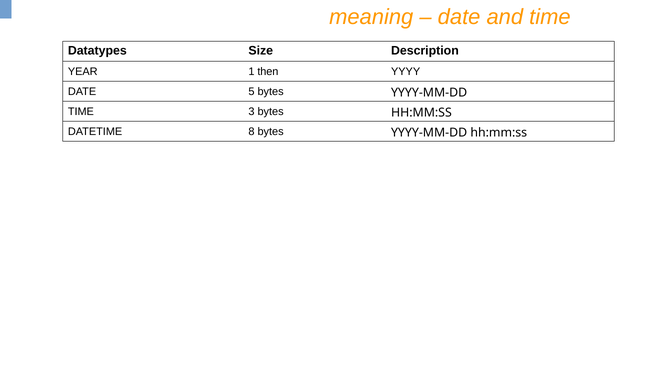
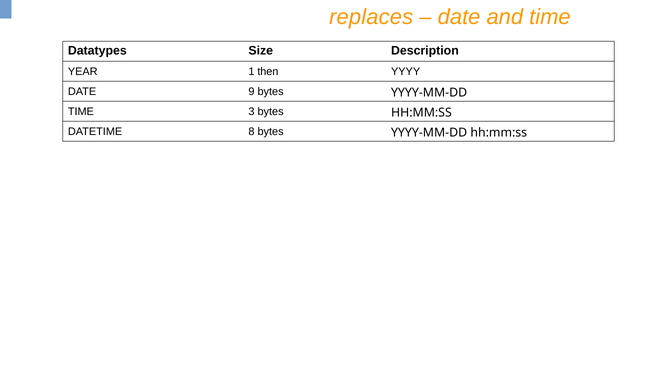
meaning: meaning -> replaces
5: 5 -> 9
